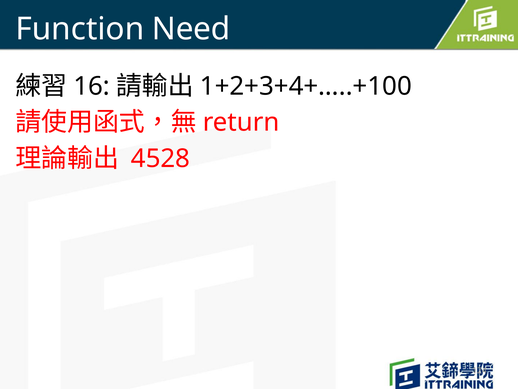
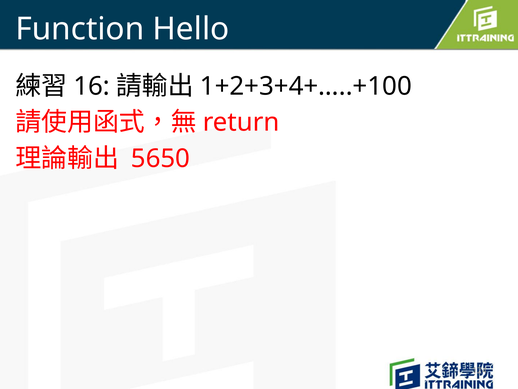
Need: Need -> Hello
4528: 4528 -> 5650
